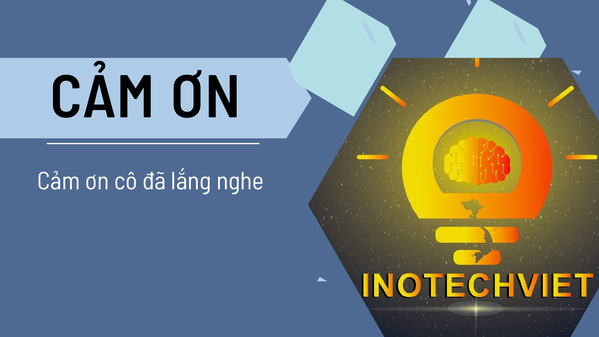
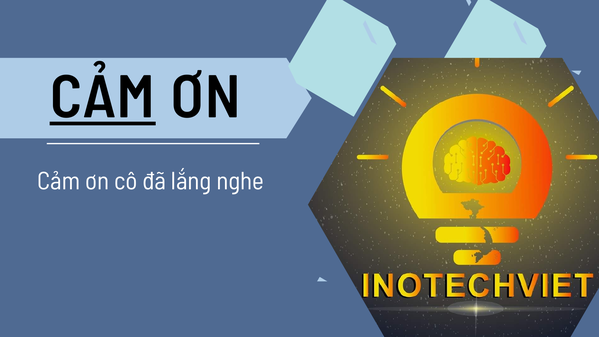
CẢM underline: none -> present
